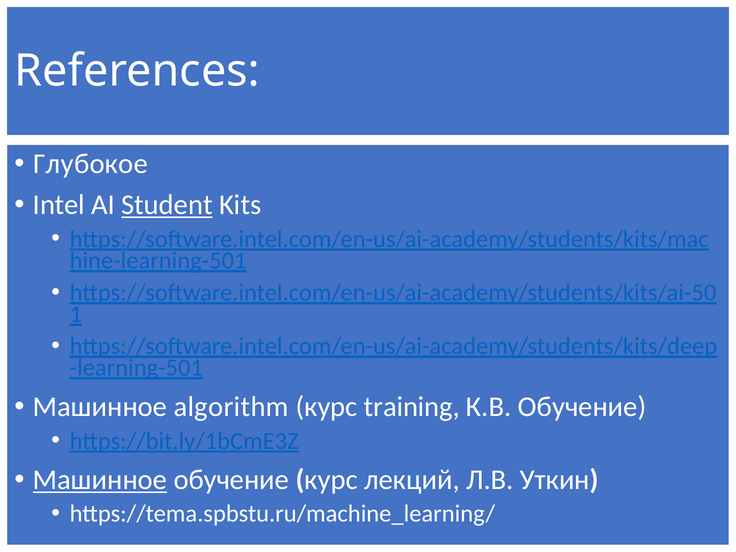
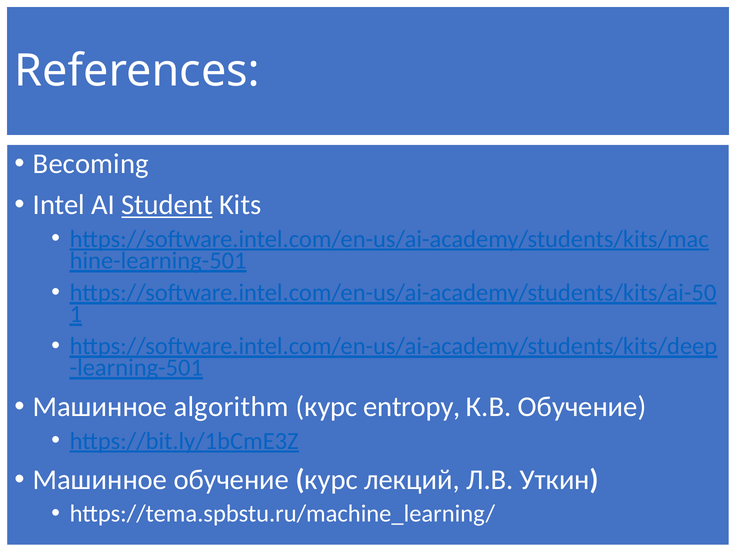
Глубокое: Глубокое -> Becoming
training: training -> entropy
Машинное at (100, 480) underline: present -> none
